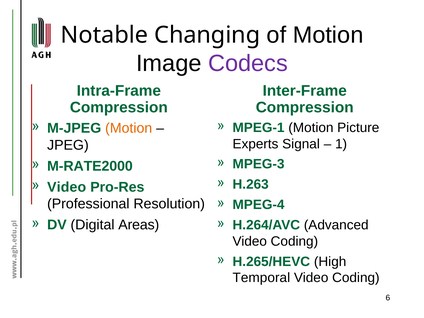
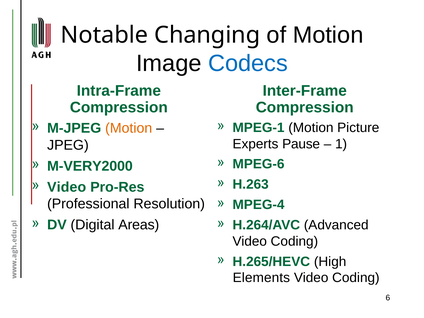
Codecs colour: purple -> blue
Signal: Signal -> Pause
MPEG-3: MPEG-3 -> MPEG-6
M-RATE2000: M-RATE2000 -> M-VERY2000
Temporal: Temporal -> Elements
